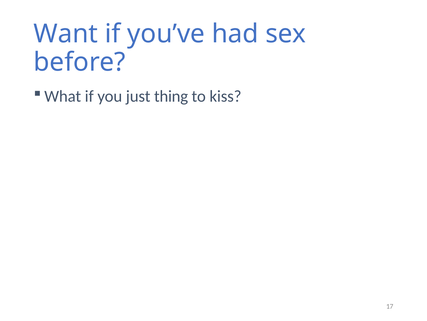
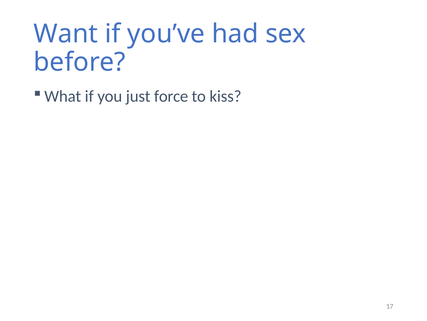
thing: thing -> force
